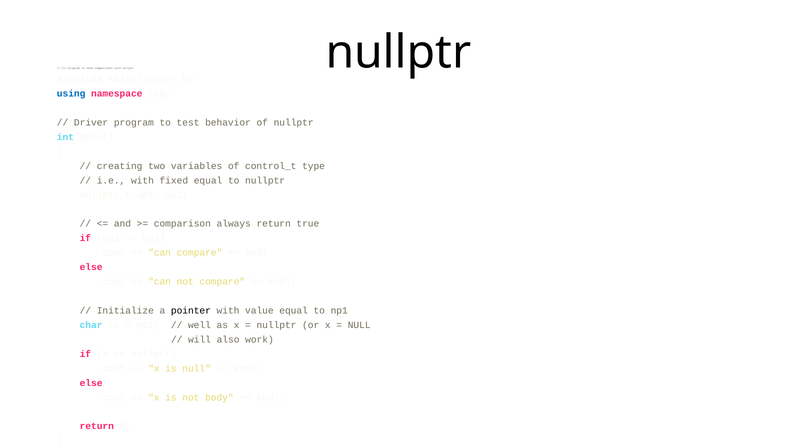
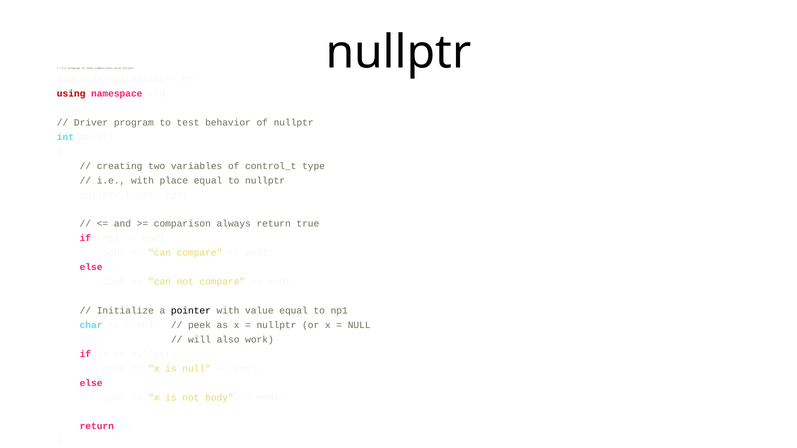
using colour: blue -> red
fixed: fixed -> place
well: well -> peek
